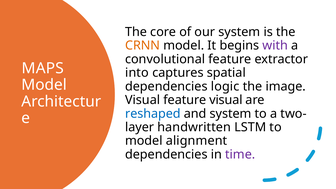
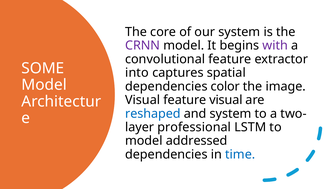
CRNN colour: orange -> purple
MAPS: MAPS -> SOME
logic: logic -> color
handwritten: handwritten -> professional
alignment: alignment -> addressed
time colour: purple -> blue
